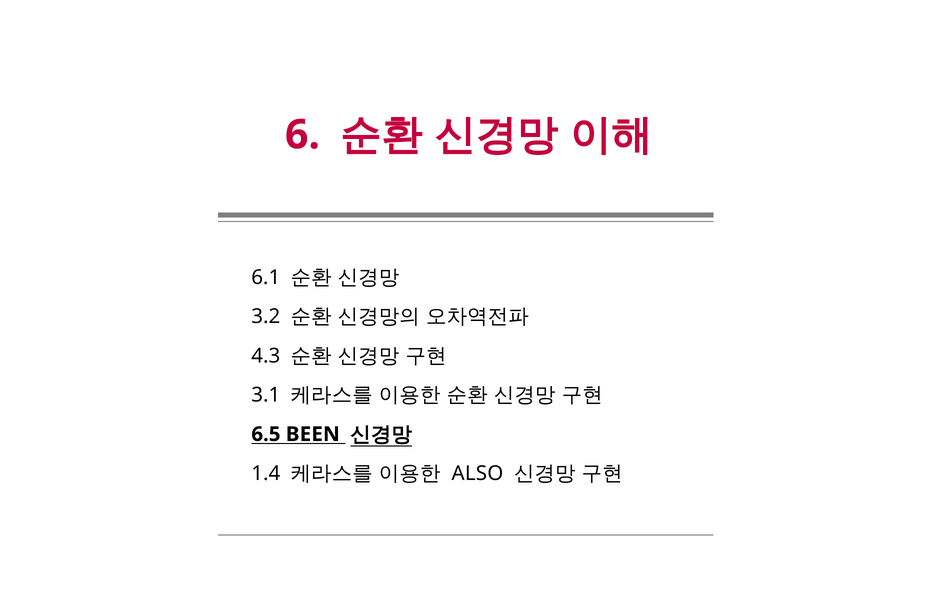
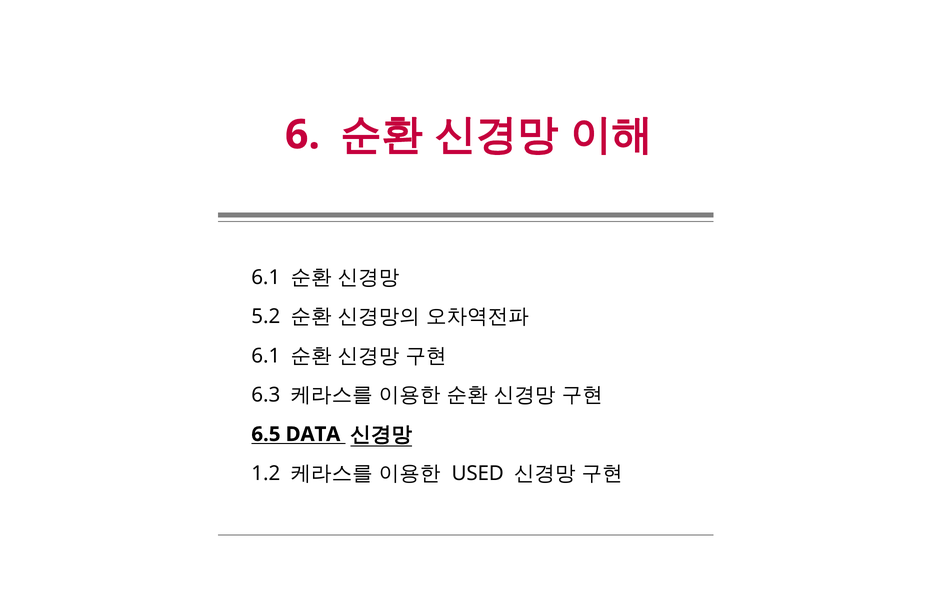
3.2: 3.2 -> 5.2
4.3 at (266, 356): 4.3 -> 6.1
3.1: 3.1 -> 6.3
BEEN: BEEN -> DATA
1.4: 1.4 -> 1.2
ALSO: ALSO -> USED
